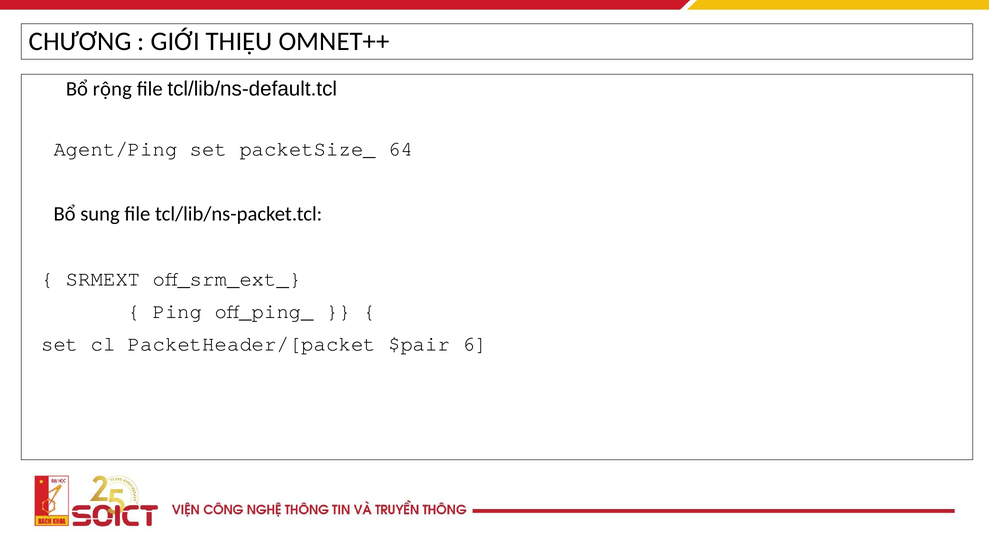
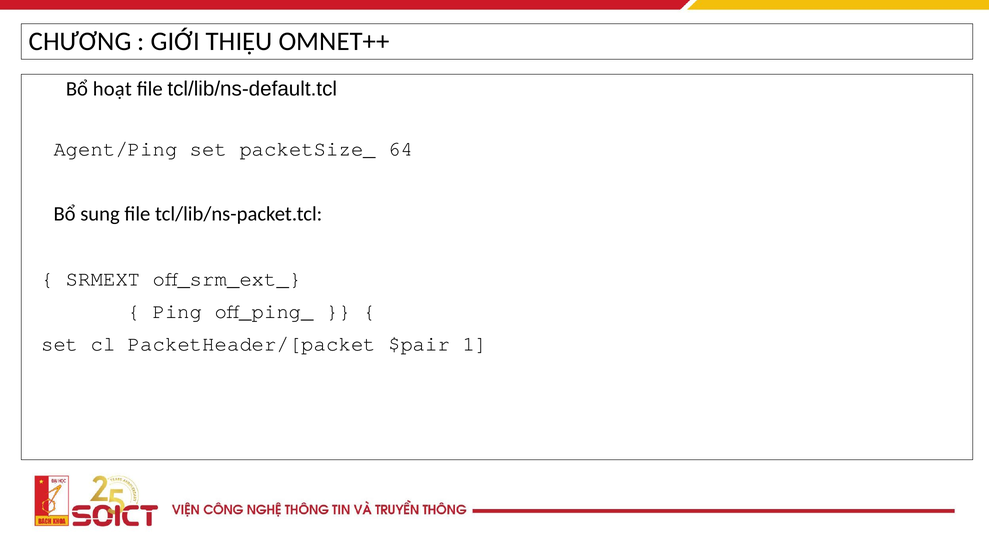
rộng: rộng -> hoạt
6: 6 -> 1
